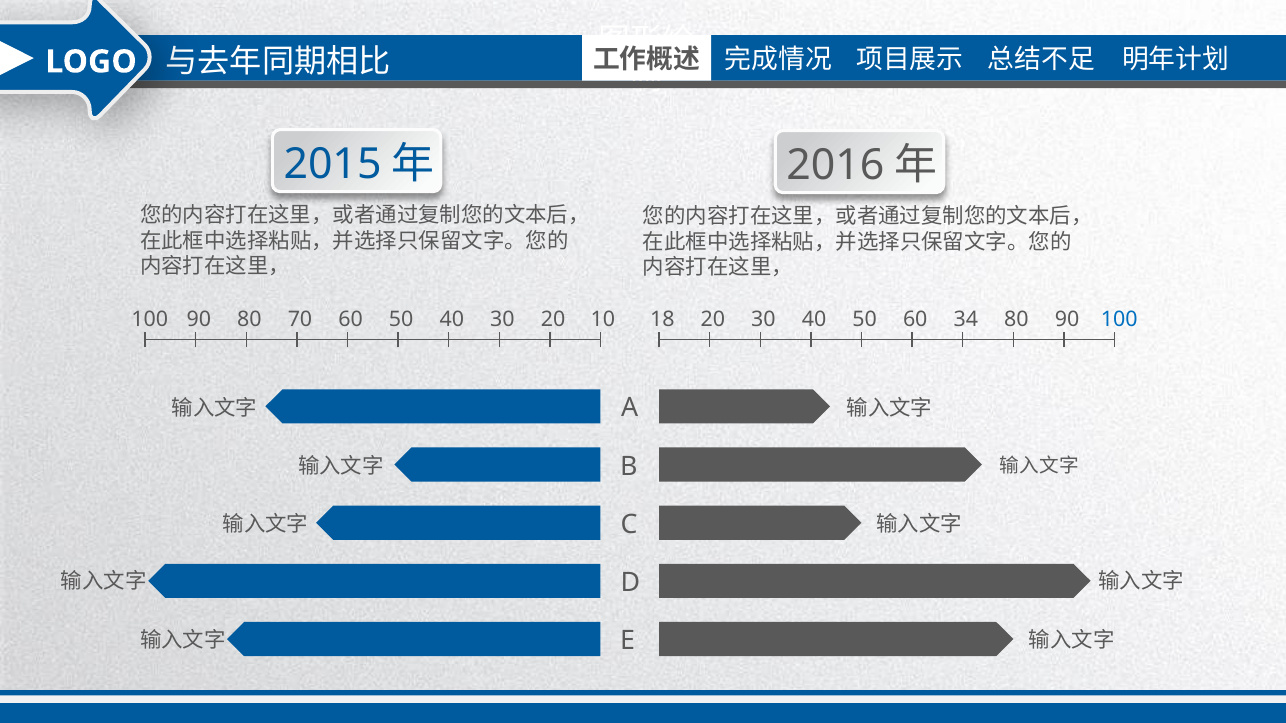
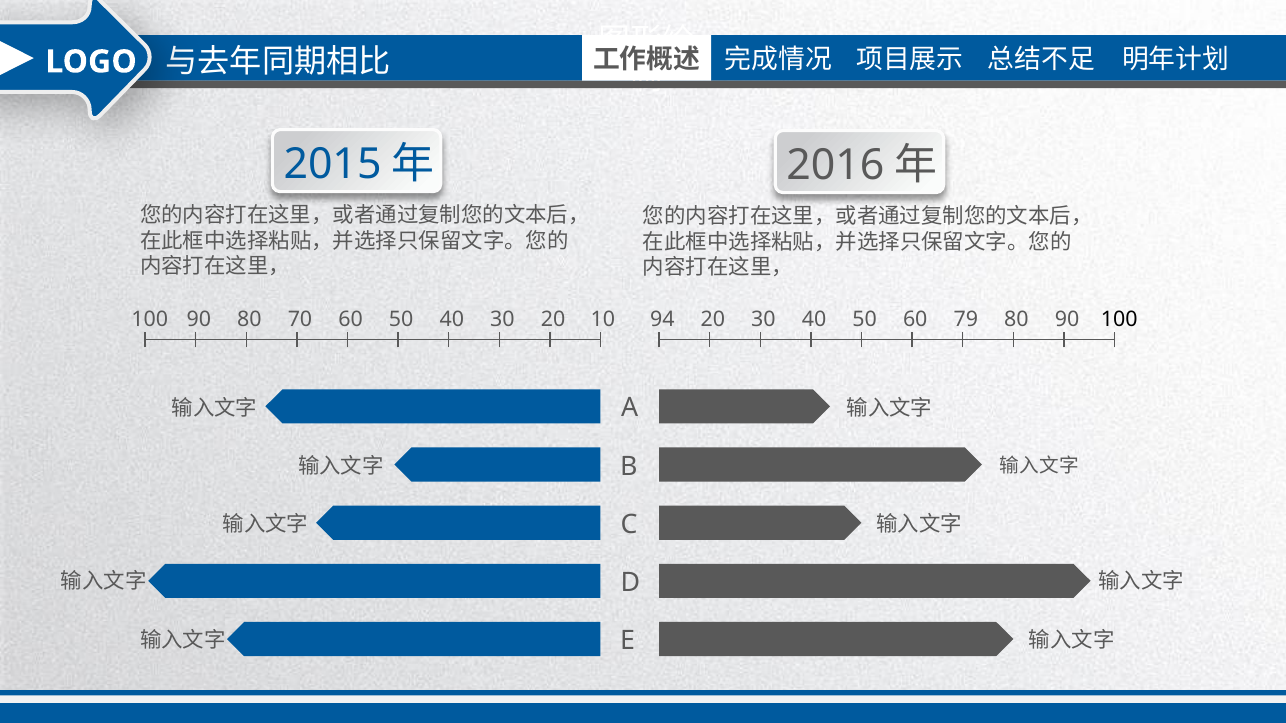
18: 18 -> 94
34: 34 -> 79
100 at (1119, 320) colour: blue -> black
